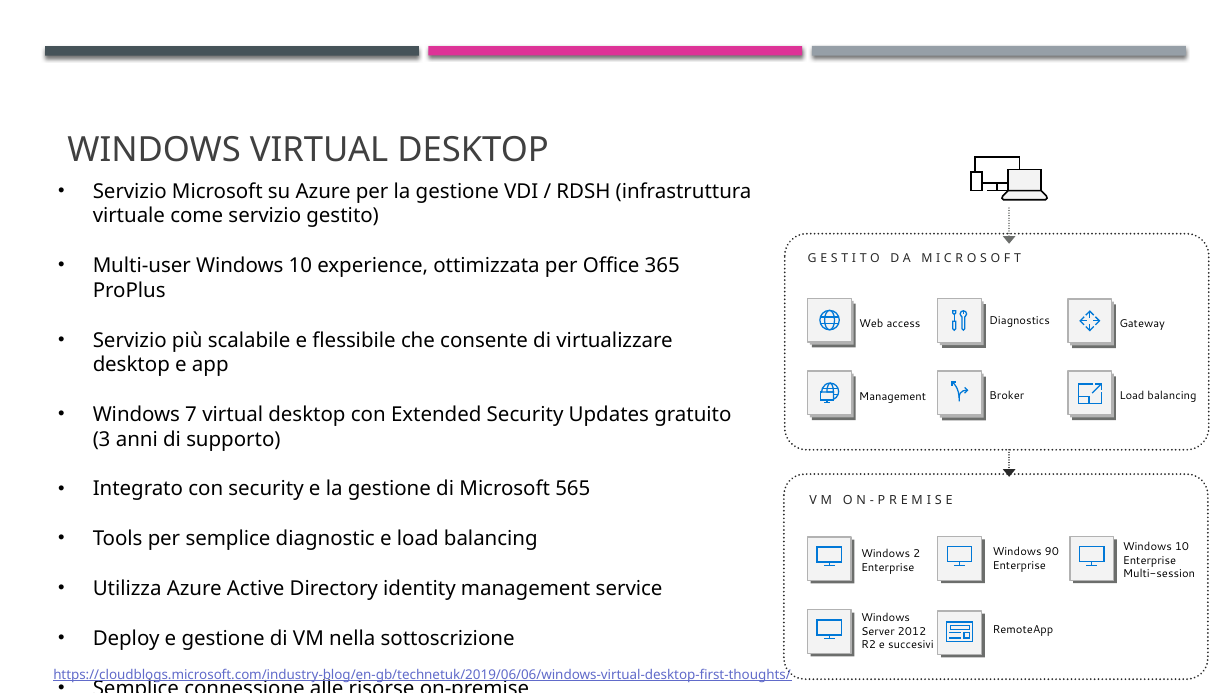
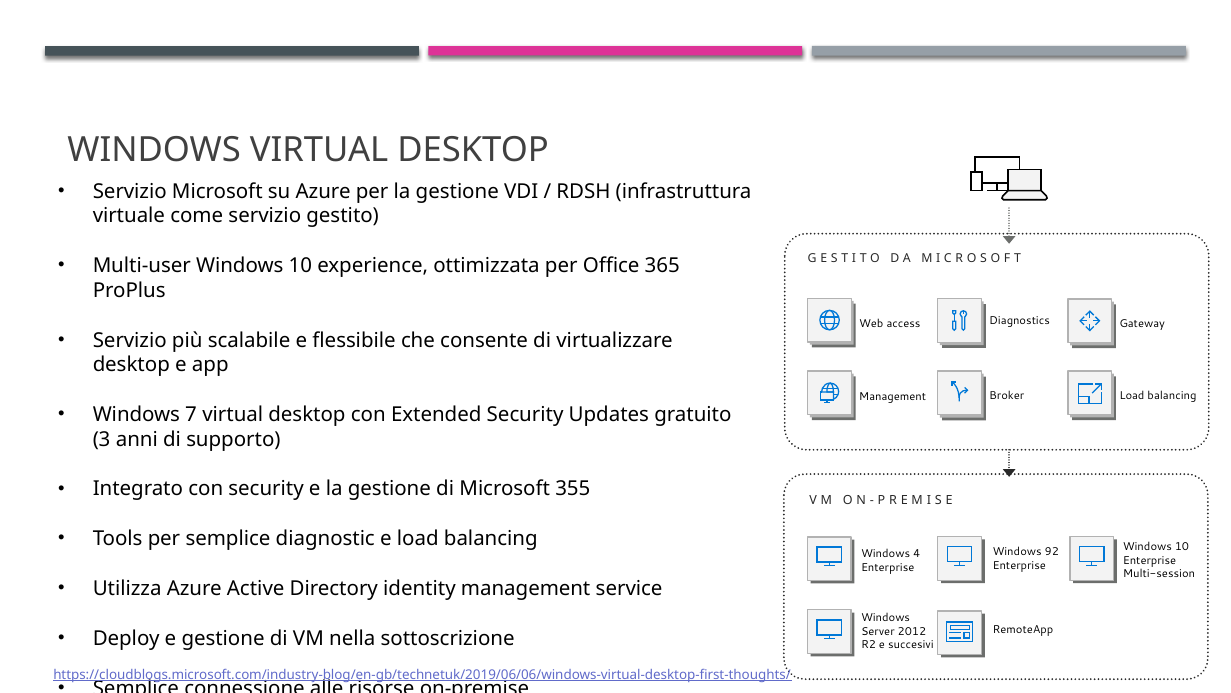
565: 565 -> 355
90: 90 -> 92
2: 2 -> 4
